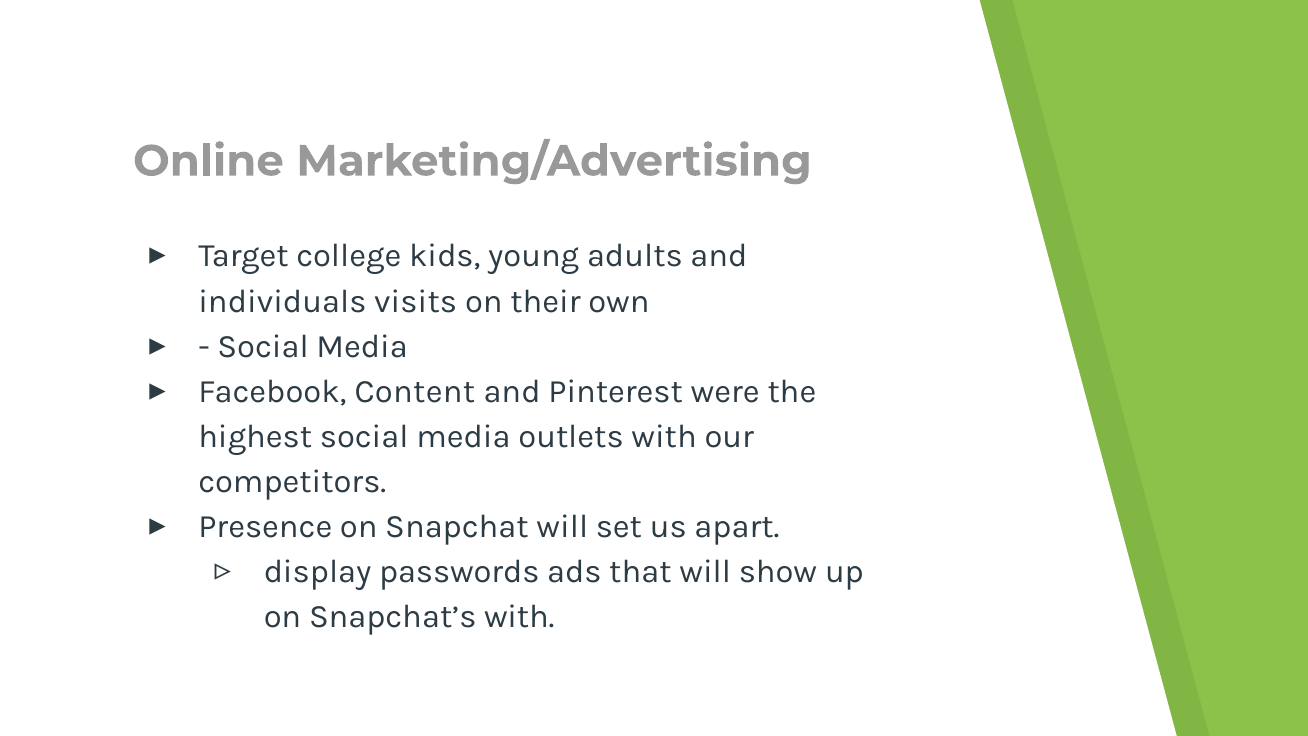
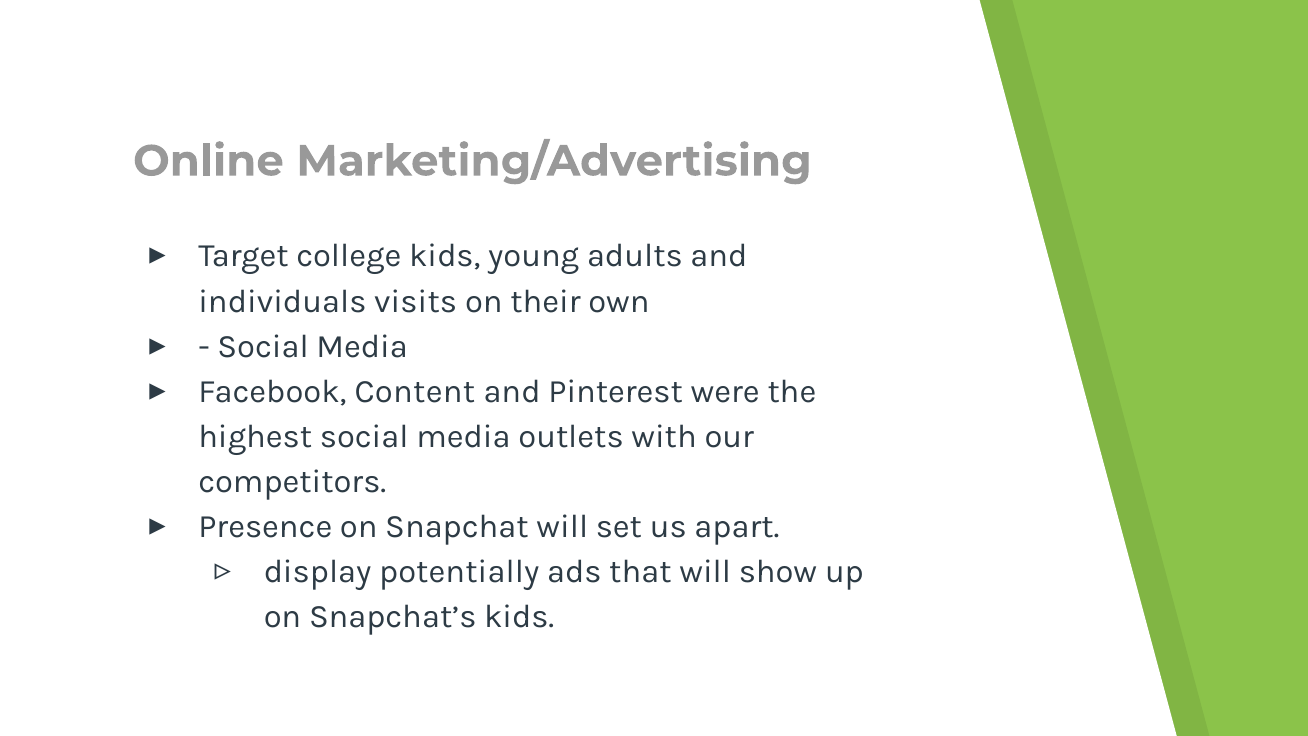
passwords: passwords -> potentially
Snapchat’s with: with -> kids
